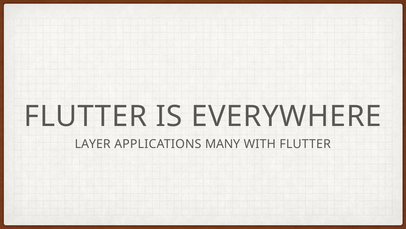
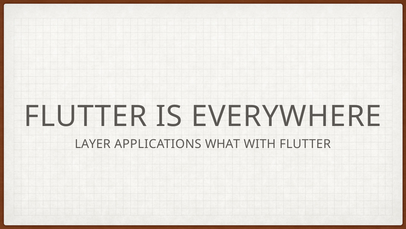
MANY: MANY -> WHAT
